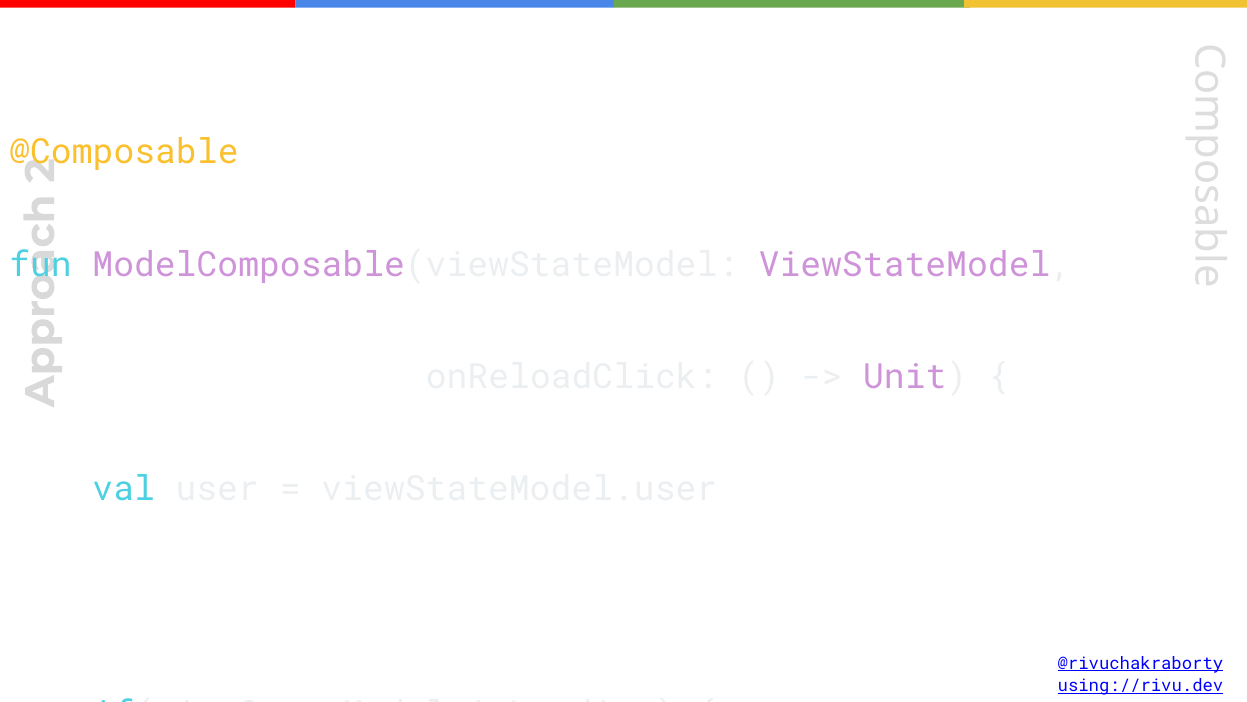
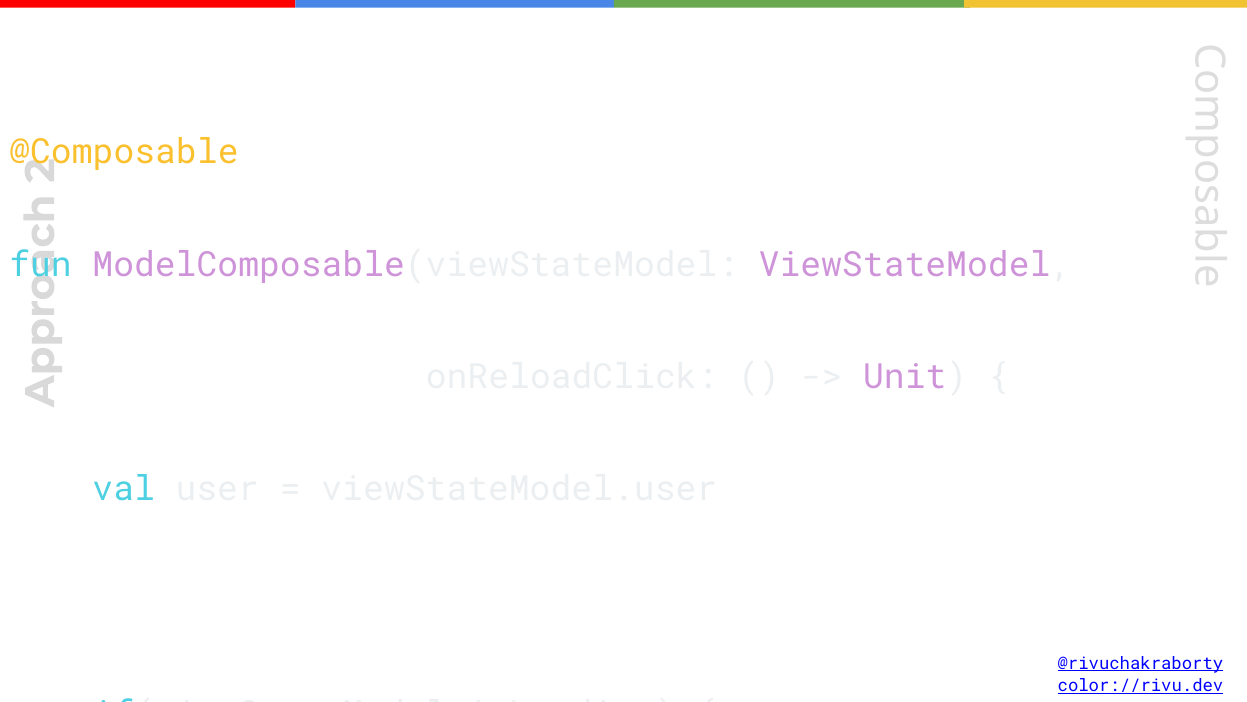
using://rivu.dev: using://rivu.dev -> color://rivu.dev
